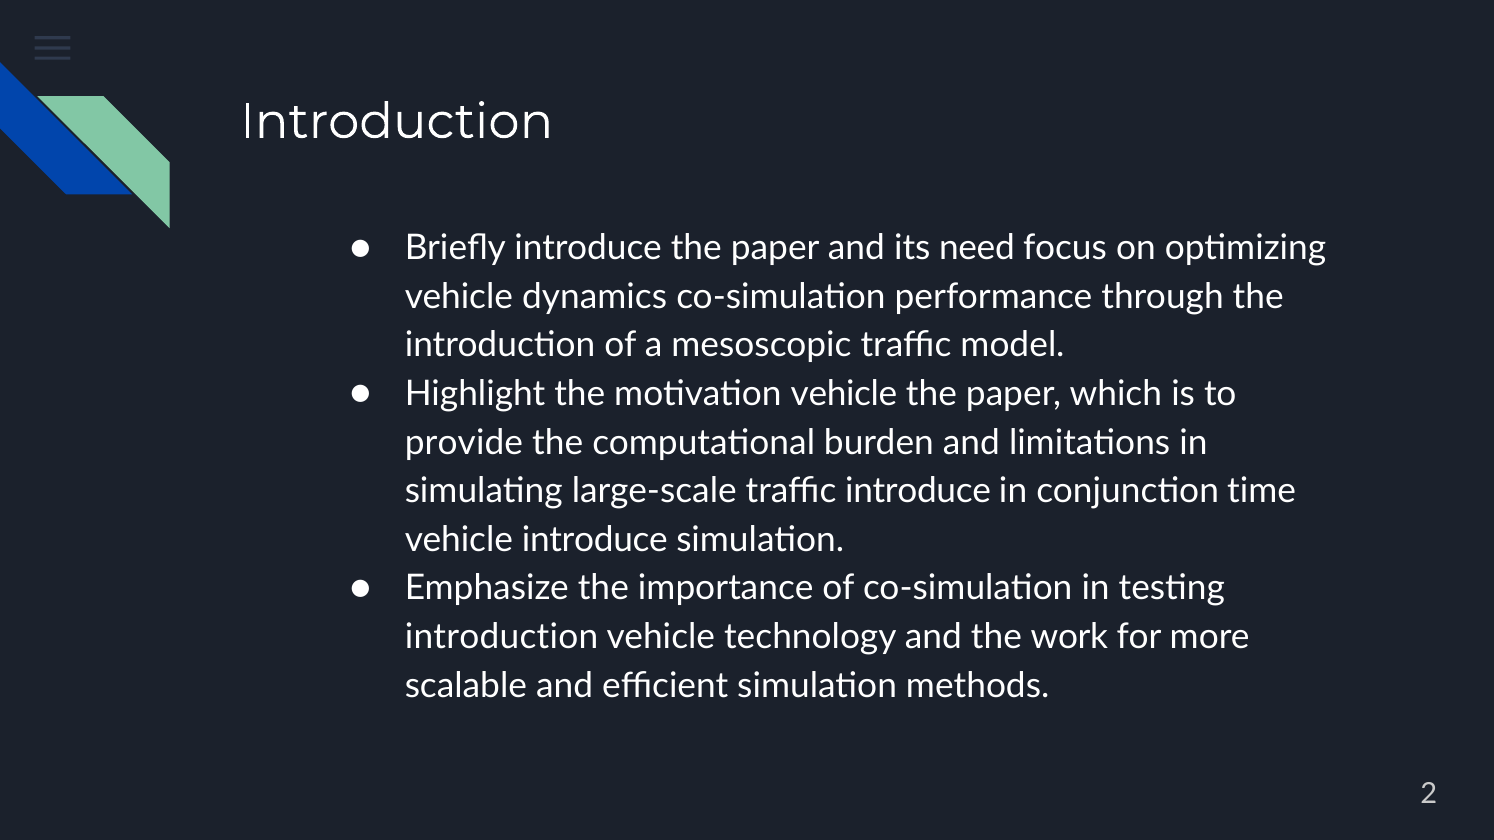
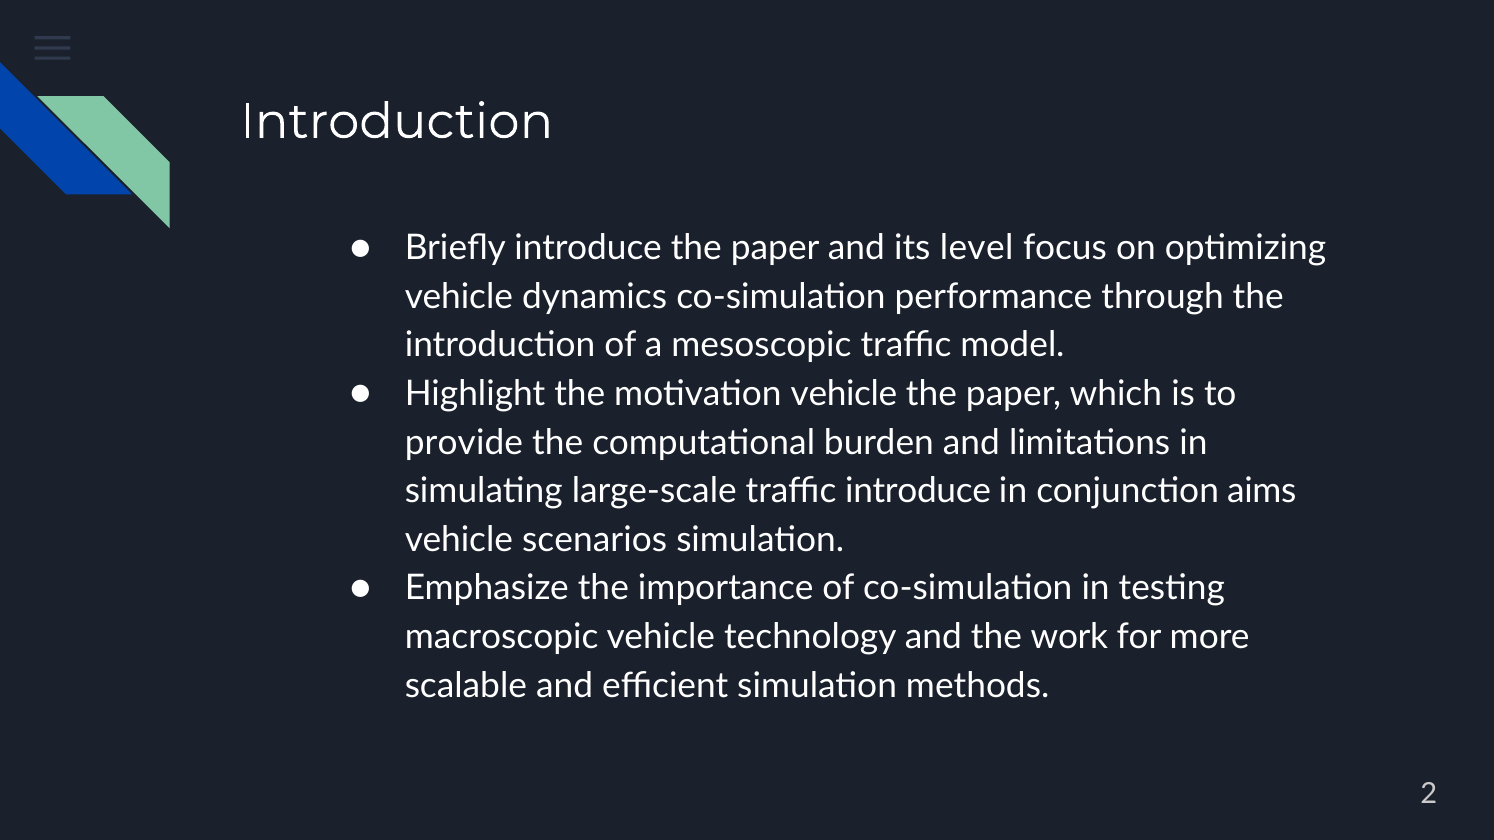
need: need -> level
time: time -> aims
vehicle introduce: introduce -> scenarios
introduction at (502, 637): introduction -> macroscopic
